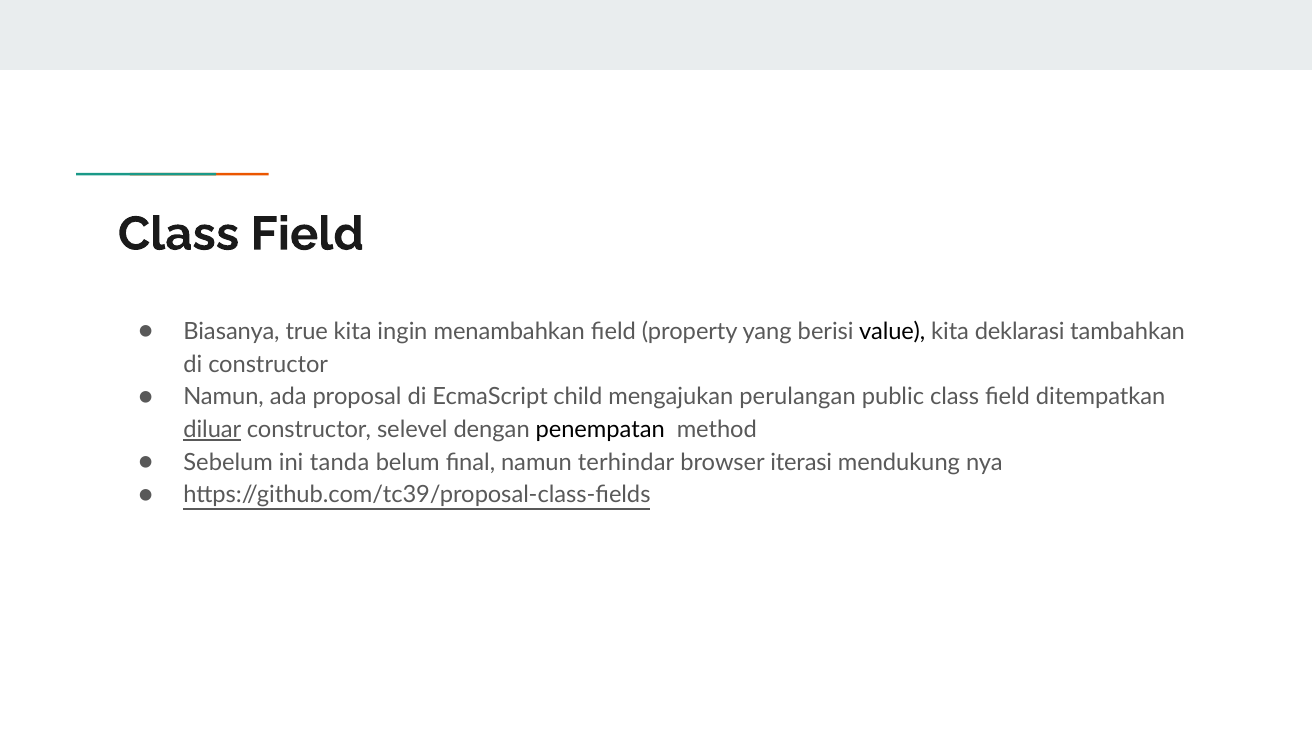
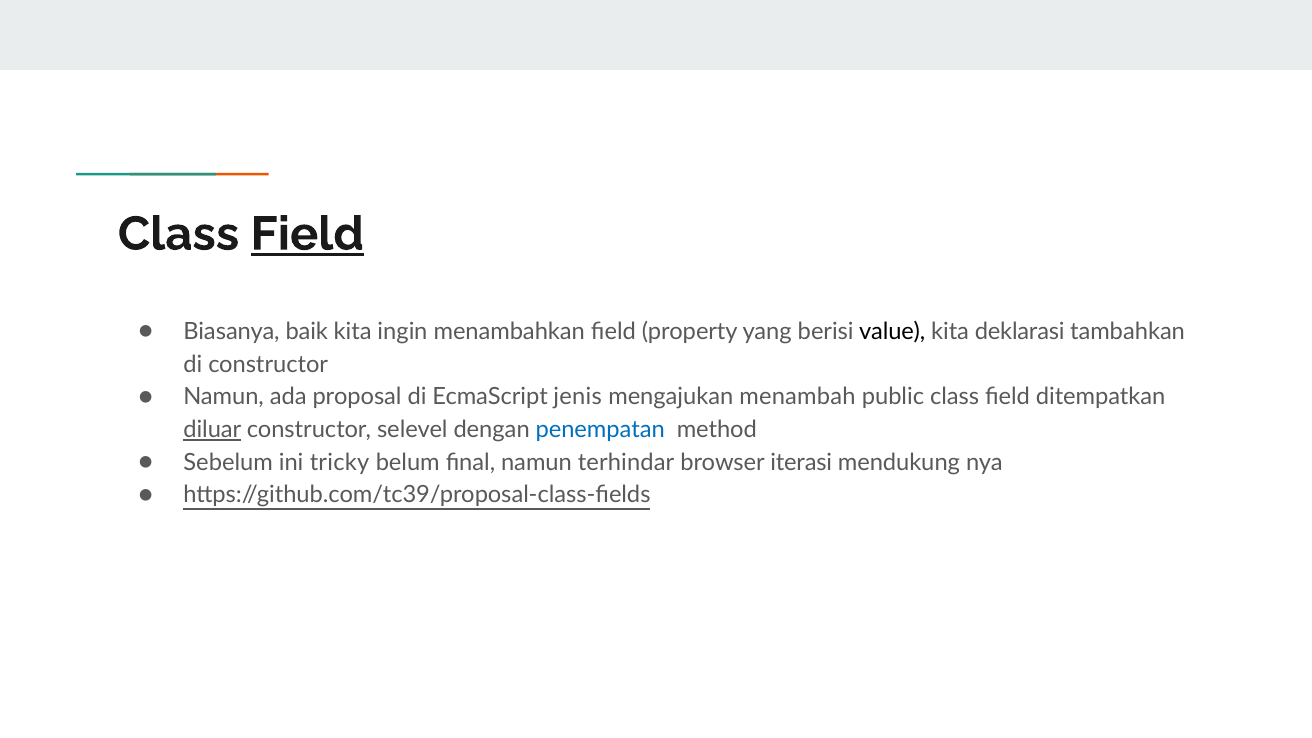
Field at (307, 234) underline: none -> present
true: true -> baik
child: child -> jenis
perulangan: perulangan -> menambah
penempatan colour: black -> blue
tanda: tanda -> tricky
